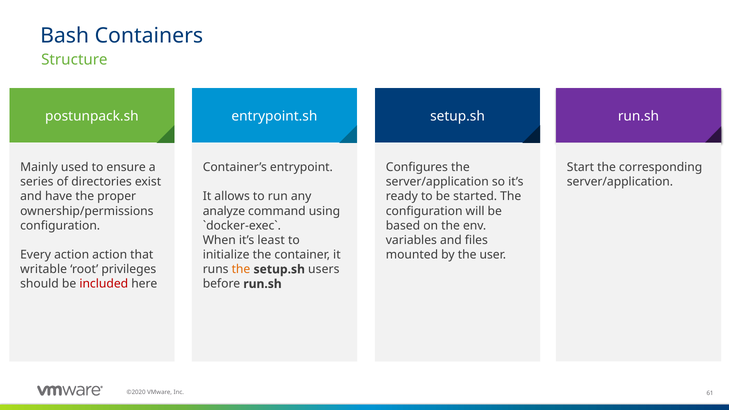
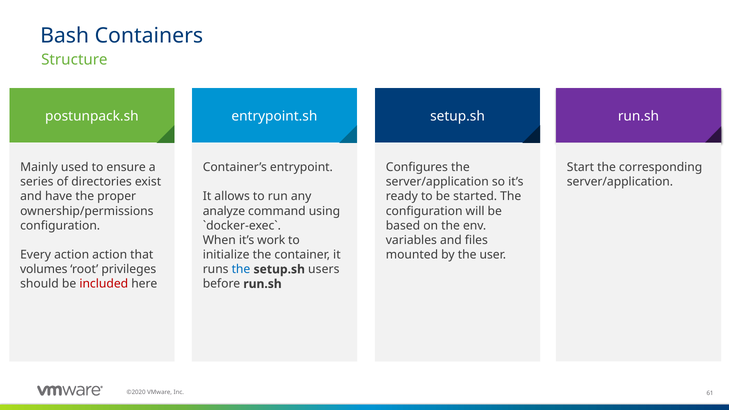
least: least -> work
writable: writable -> volumes
the at (241, 269) colour: orange -> blue
